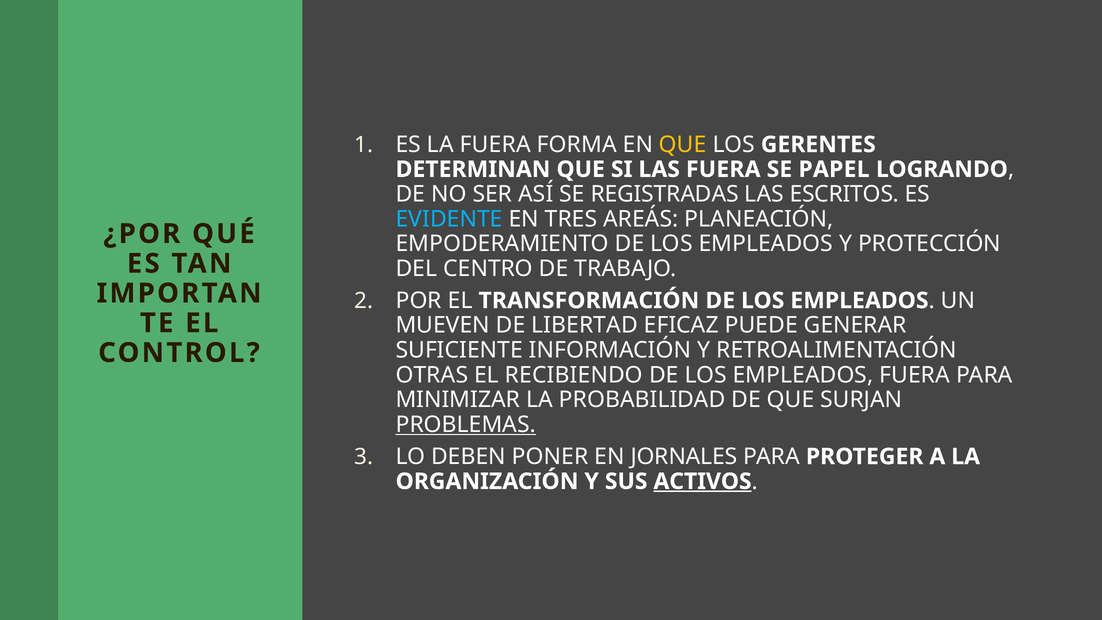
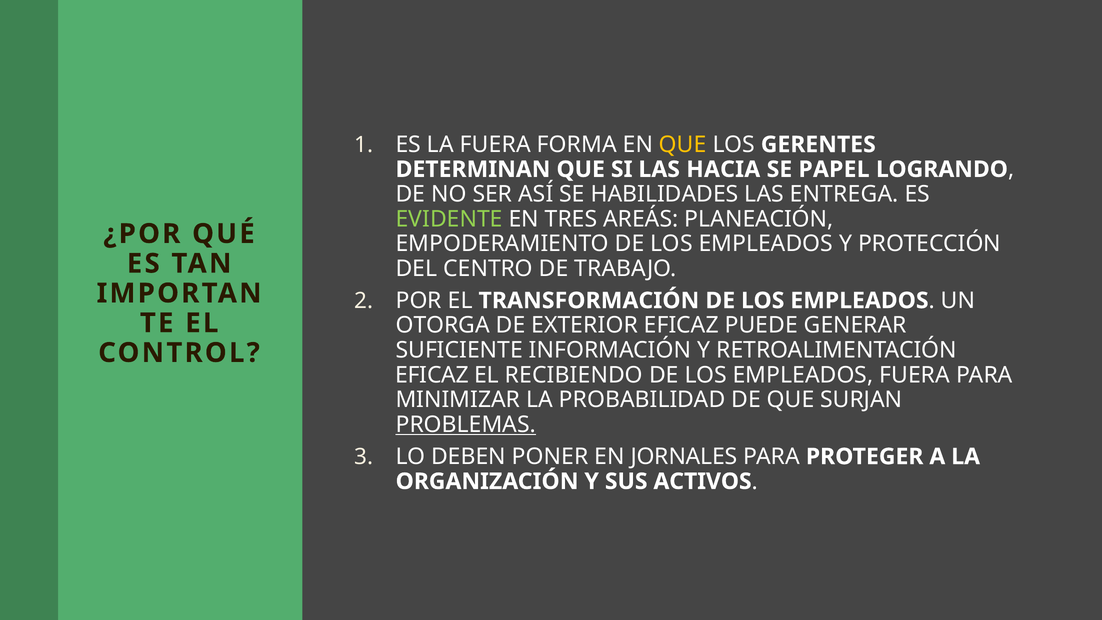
LAS FUERA: FUERA -> HACIA
REGISTRADAS: REGISTRADAS -> HABILIDADES
ESCRITOS: ESCRITOS -> ENTREGA
EVIDENTE colour: light blue -> light green
MUEVEN: MUEVEN -> OTORGA
LIBERTAD: LIBERTAD -> EXTERIOR
OTRAS at (432, 375): OTRAS -> EFICAZ
ACTIVOS underline: present -> none
